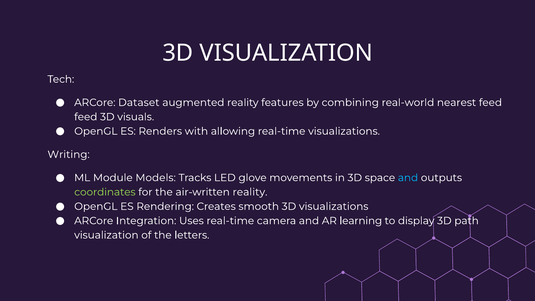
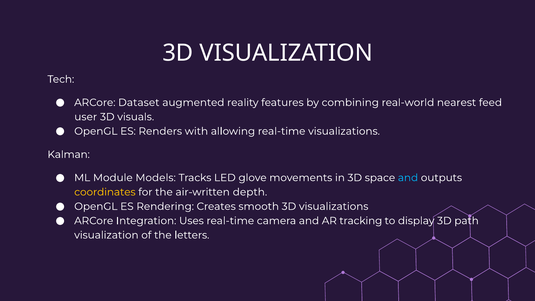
feed at (86, 117): feed -> user
Writing: Writing -> Kalman
coordinates colour: light green -> yellow
air-written reality: reality -> depth
learning: learning -> tracking
